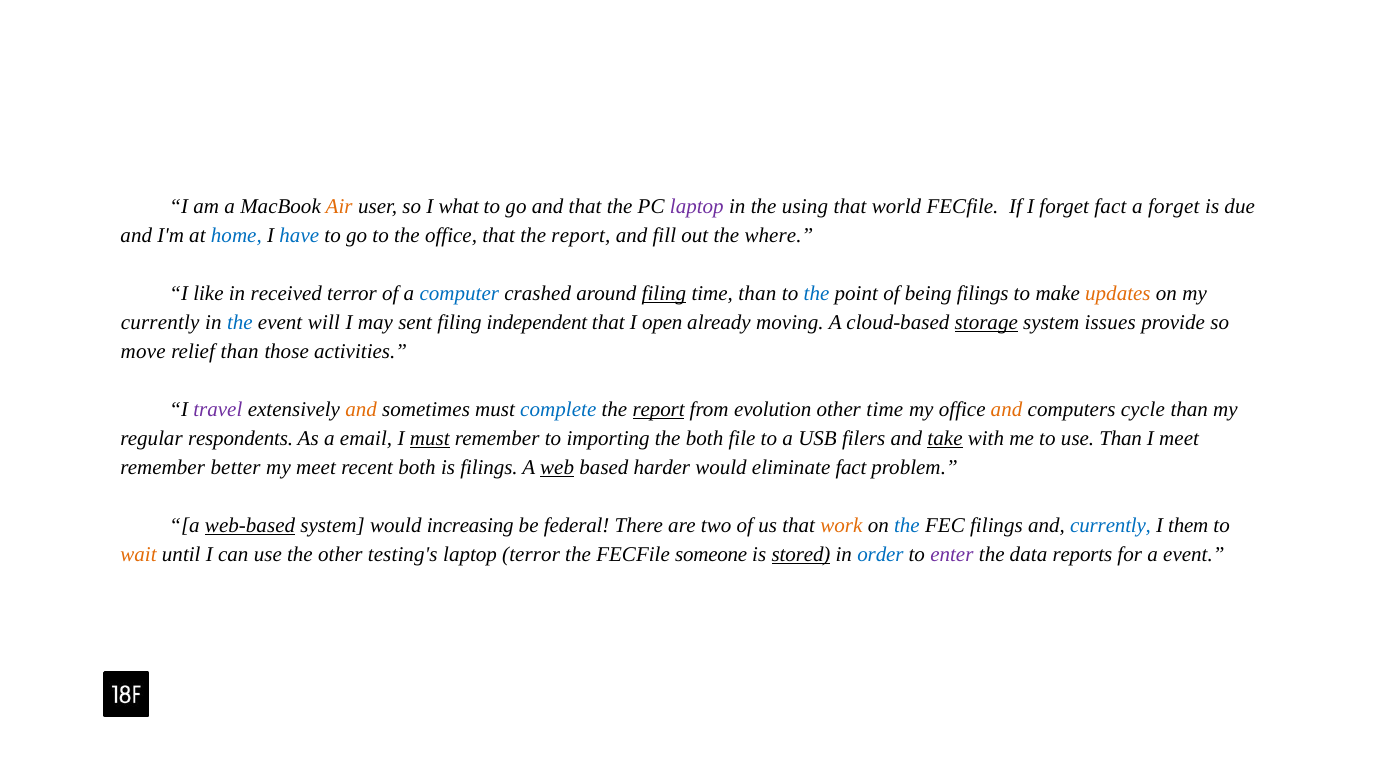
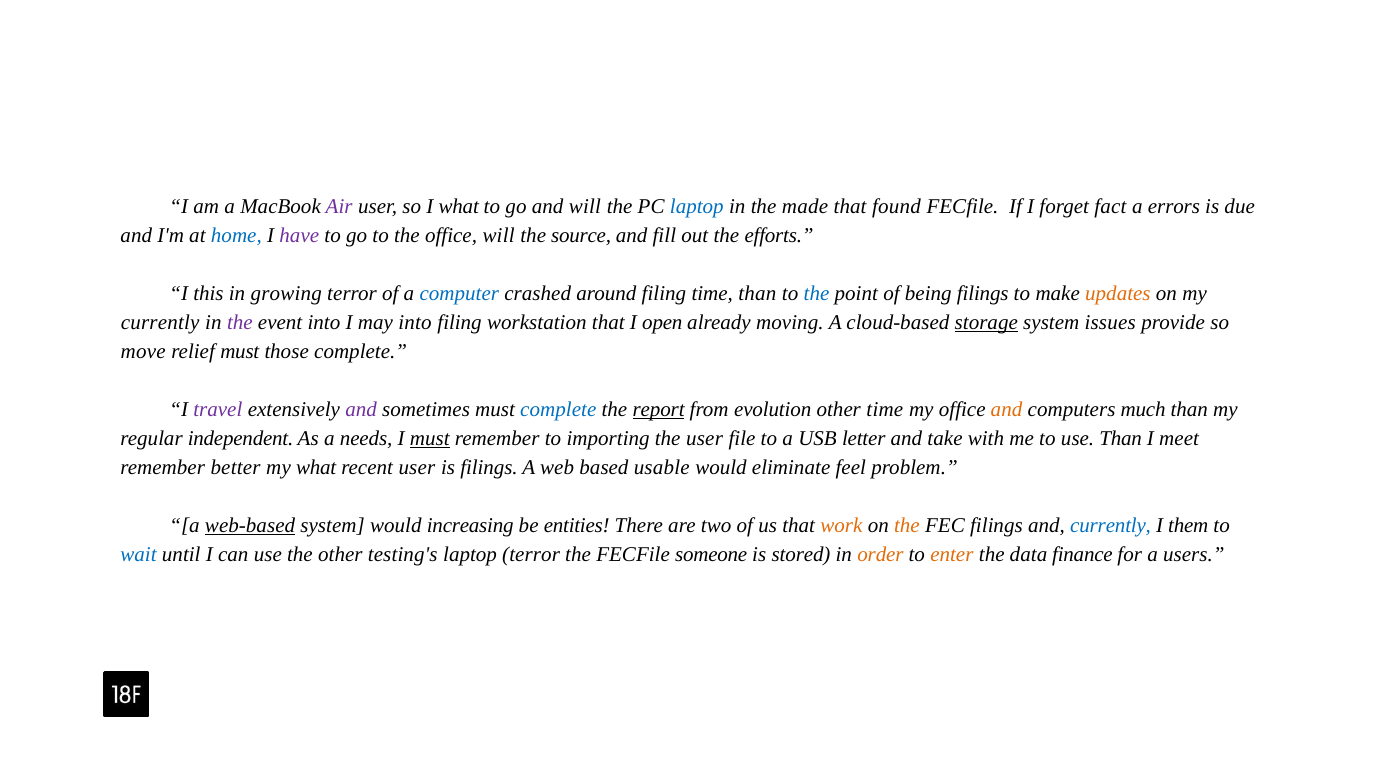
Air colour: orange -> purple
and that: that -> will
laptop at (697, 207) colour: purple -> blue
using: using -> made
world: world -> found
a forget: forget -> errors
have colour: blue -> purple
office that: that -> will
report at (581, 236): report -> source
where: where -> efforts
like: like -> this
received: received -> growing
filing at (664, 294) underline: present -> none
the at (240, 323) colour: blue -> purple
event will: will -> into
may sent: sent -> into
independent: independent -> workstation
relief than: than -> must
those activities: activities -> complete
and at (361, 409) colour: orange -> purple
cycle: cycle -> much
respondents: respondents -> independent
email: email -> needs
the both: both -> user
filers: filers -> letter
take underline: present -> none
my meet: meet -> what
recent both: both -> user
web underline: present -> none
harder: harder -> usable
eliminate fact: fact -> feel
federal: federal -> entities
the at (907, 525) colour: blue -> orange
wait colour: orange -> blue
stored underline: present -> none
order colour: blue -> orange
enter colour: purple -> orange
reports: reports -> finance
a event: event -> users
